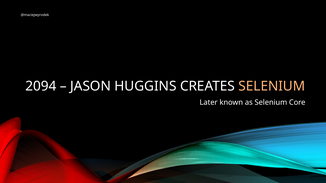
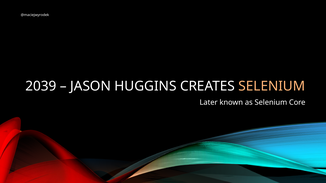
2094: 2094 -> 2039
